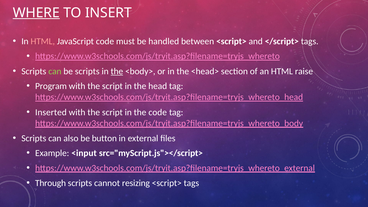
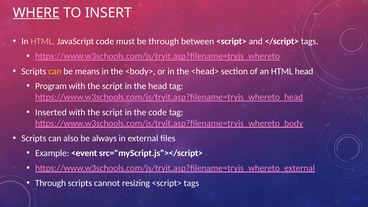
be handled: handled -> through
can at (55, 71) colour: light green -> yellow
be scripts: scripts -> means
the at (117, 71) underline: present -> none
HTML raise: raise -> head
button: button -> always
<input: <input -> <event
